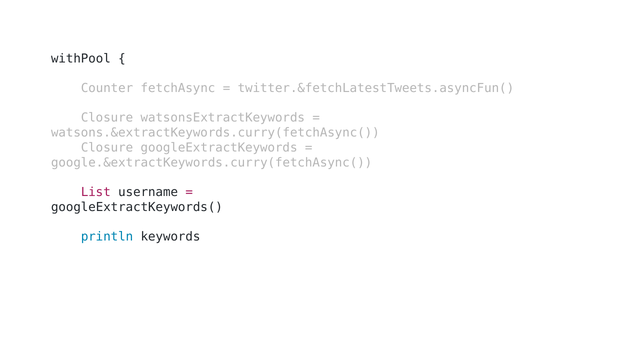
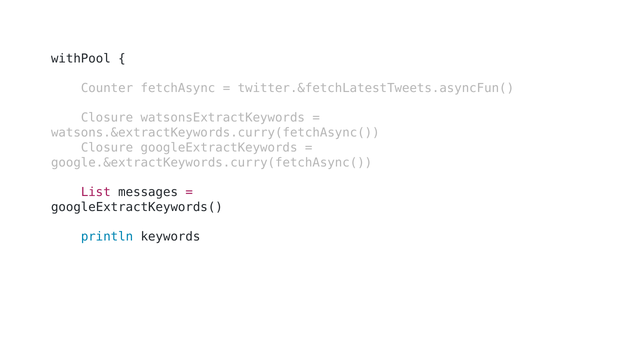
username: username -> messages
